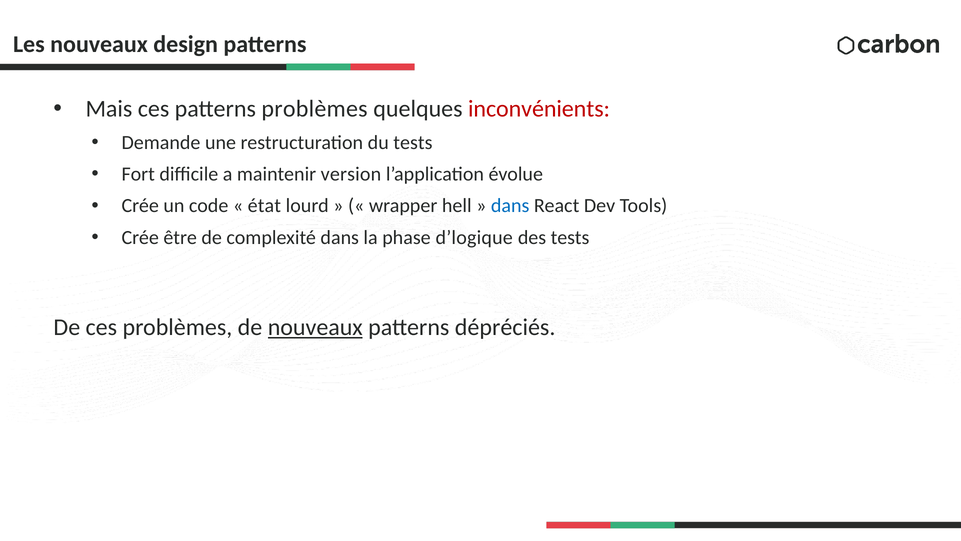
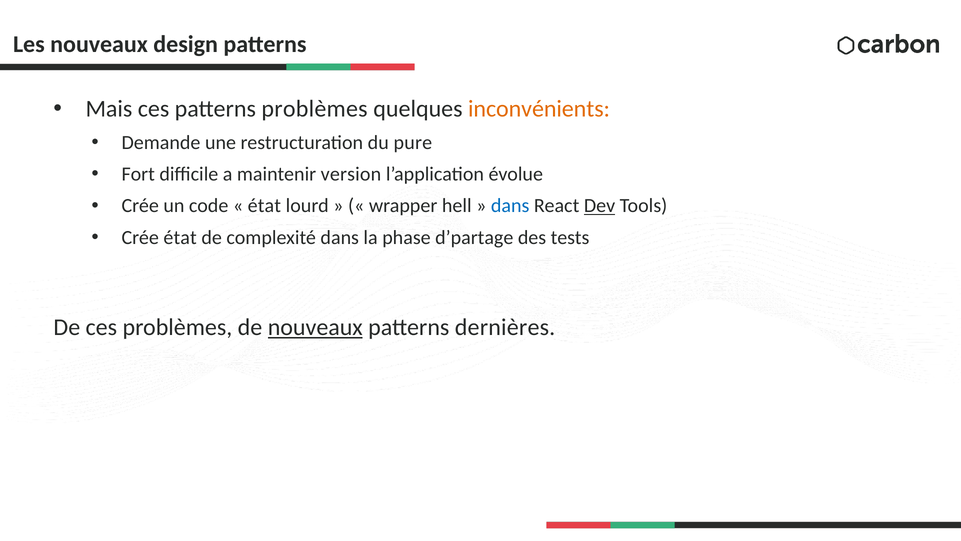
inconvénients colour: red -> orange
du tests: tests -> pure
Dev underline: none -> present
Crée être: être -> état
d’logique: d’logique -> d’partage
dépréciés: dépréciés -> dernières
